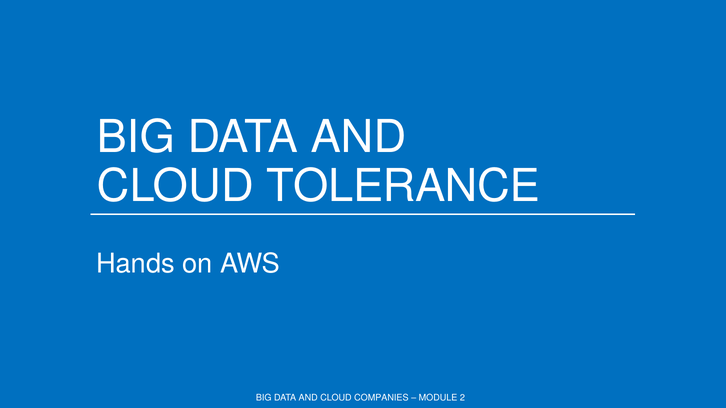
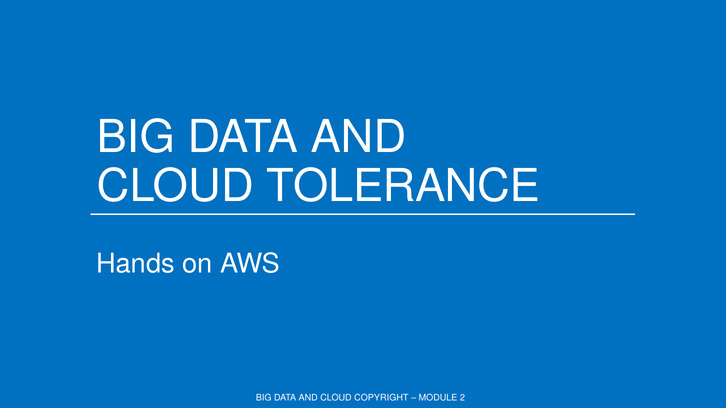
COMPANIES: COMPANIES -> COPYRIGHT
